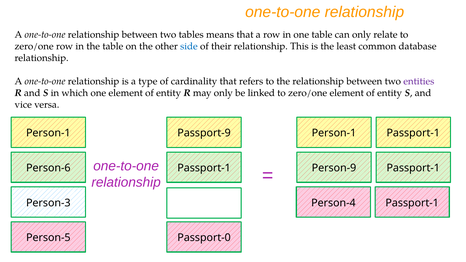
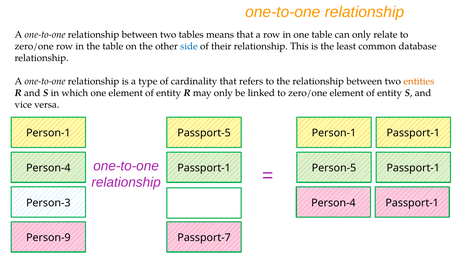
entities colour: purple -> orange
Passport-9: Passport-9 -> Passport-5
Person-6 at (48, 168): Person-6 -> Person-4
Person-9: Person-9 -> Person-5
Person-5: Person-5 -> Person-9
Passport-0: Passport-0 -> Passport-7
